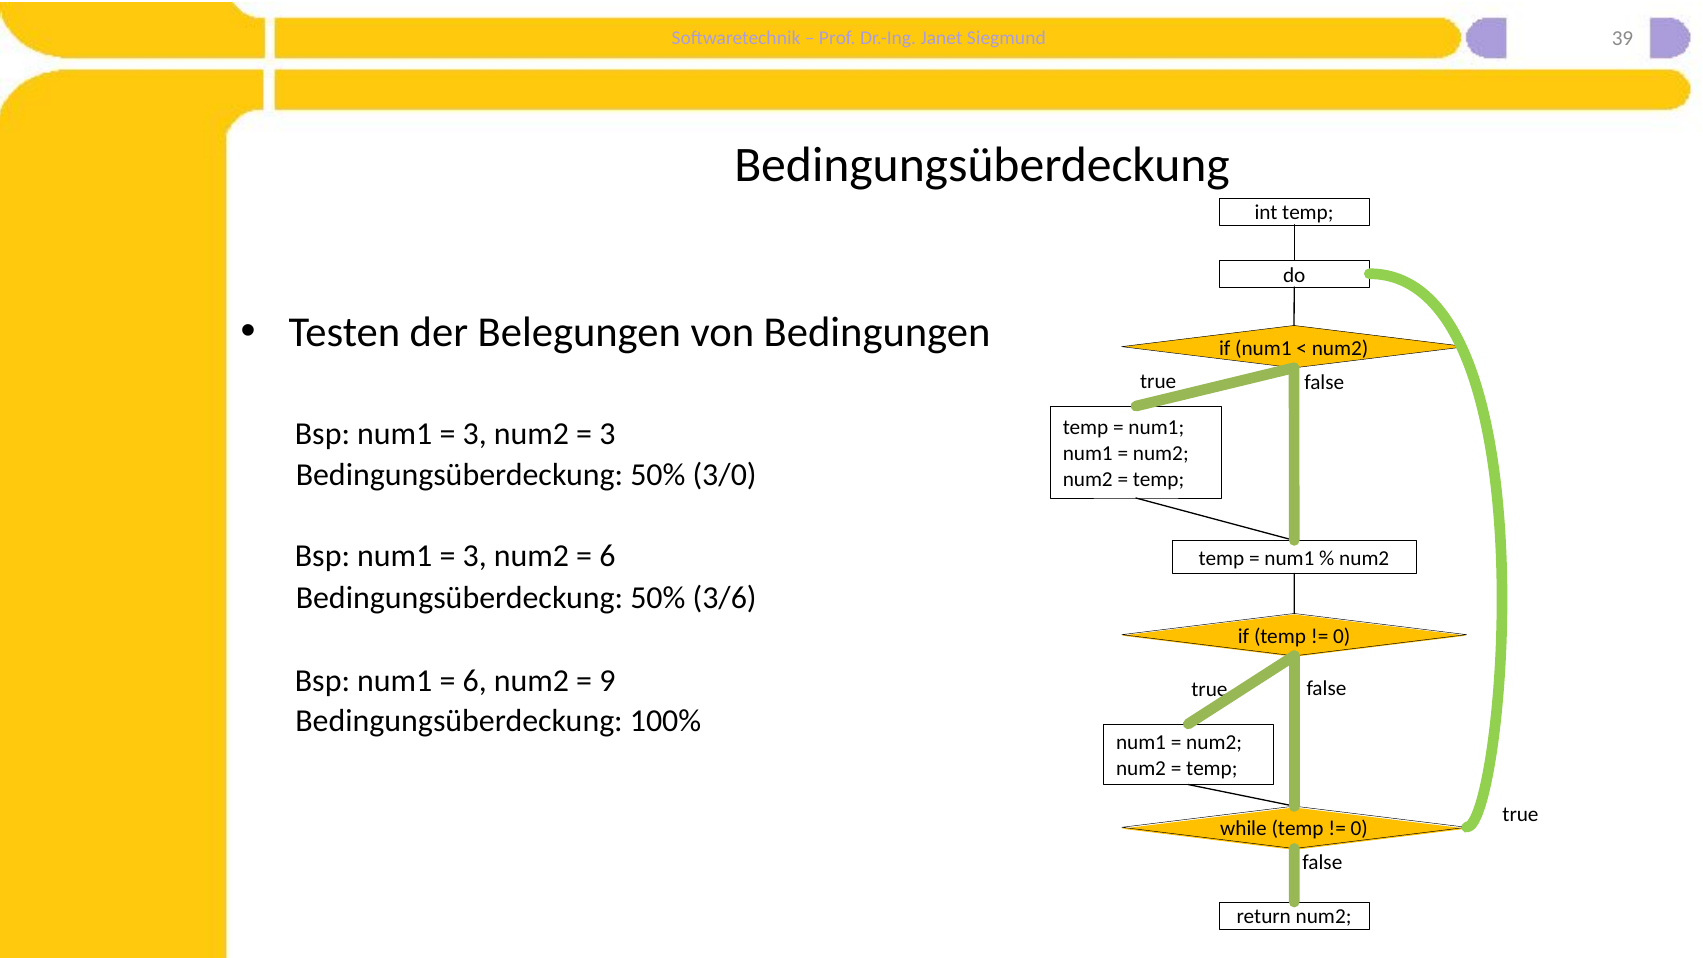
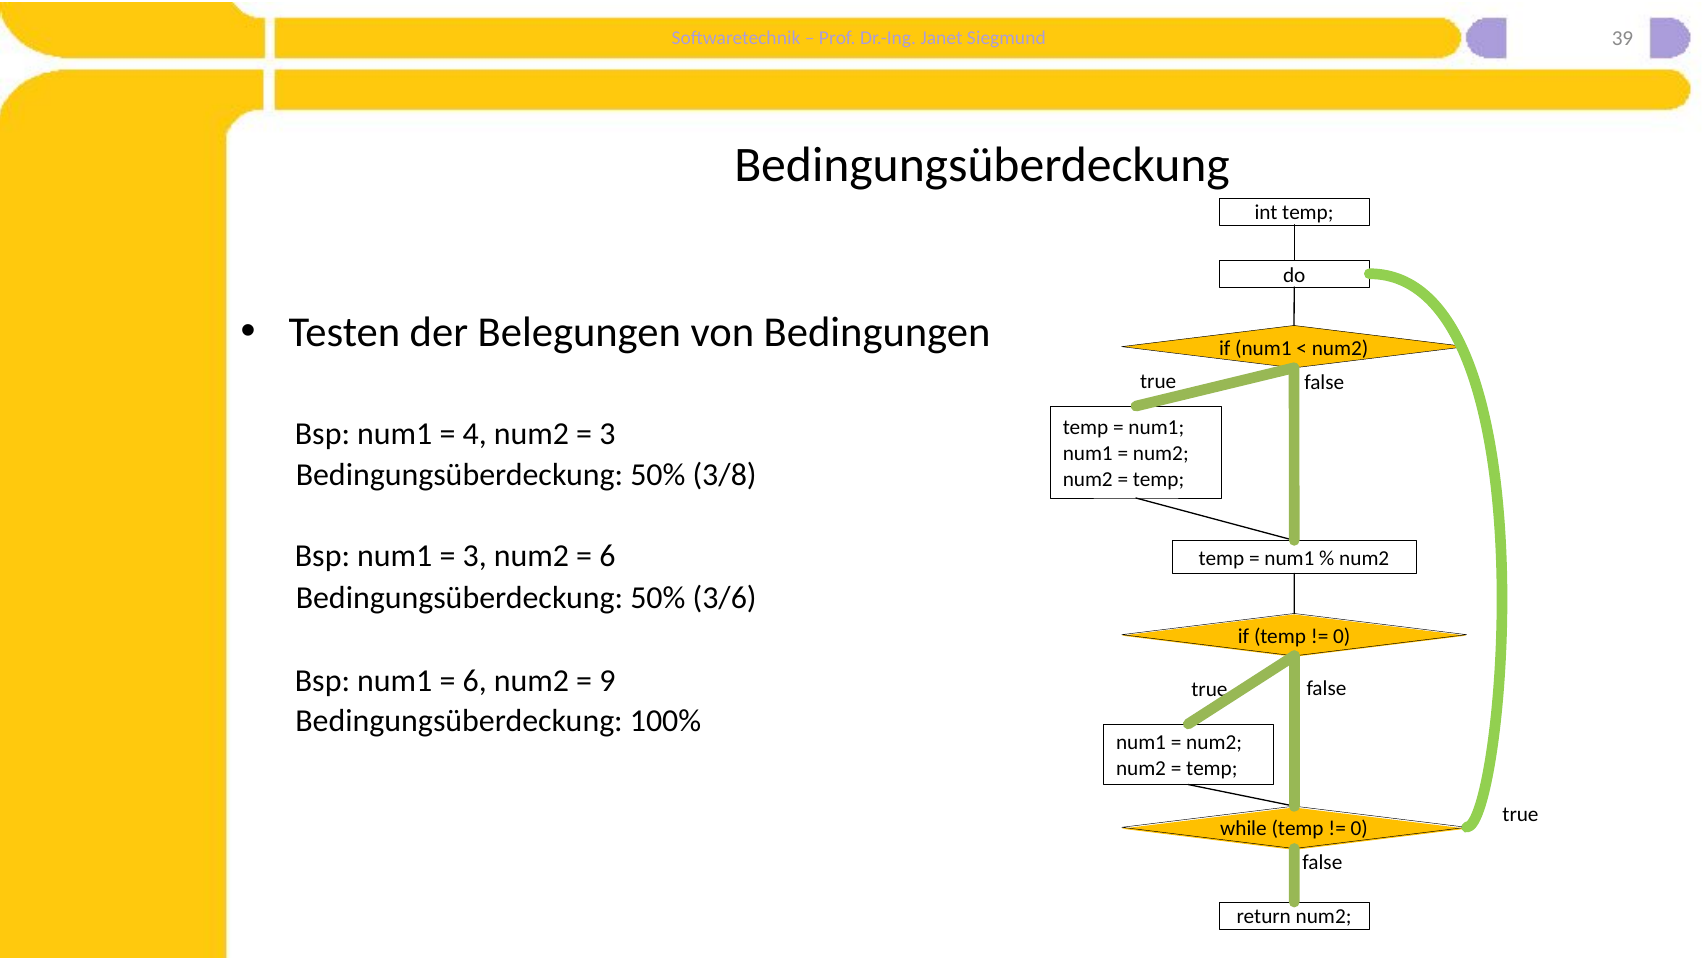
3 at (475, 434): 3 -> 4
3/0: 3/0 -> 3/8
